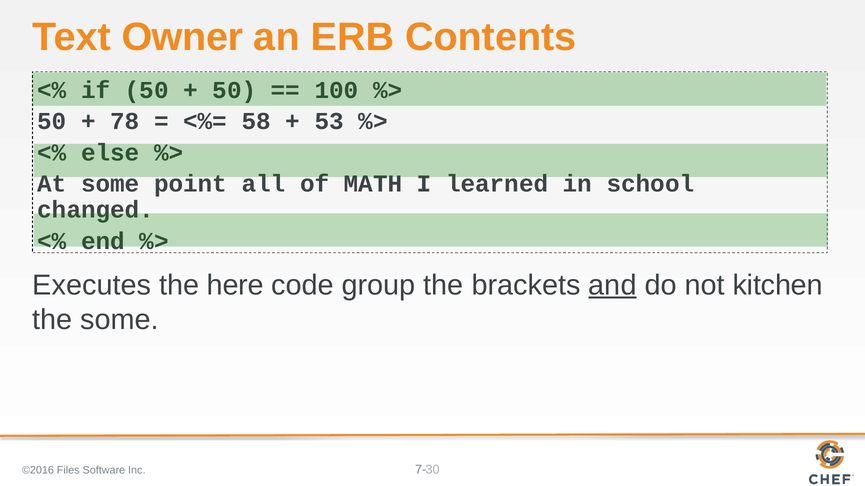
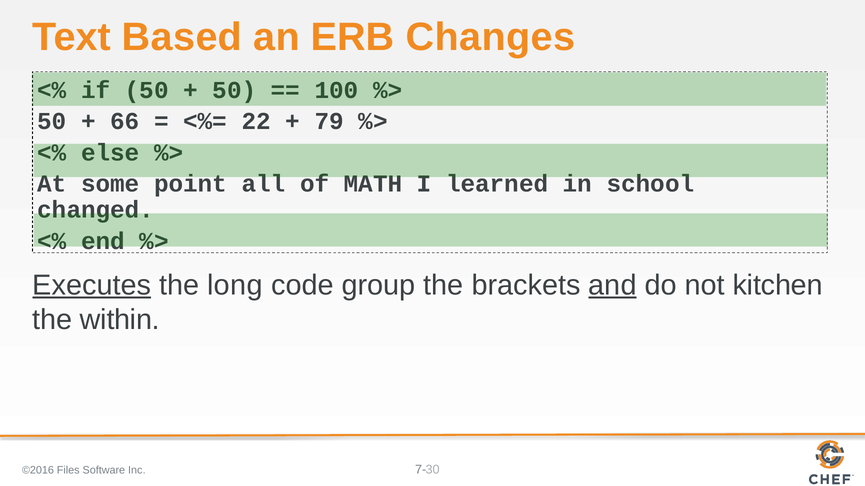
Owner: Owner -> Based
Contents: Contents -> Changes
78: 78 -> 66
58: 58 -> 22
53: 53 -> 79
Executes underline: none -> present
here: here -> long
the some: some -> within
